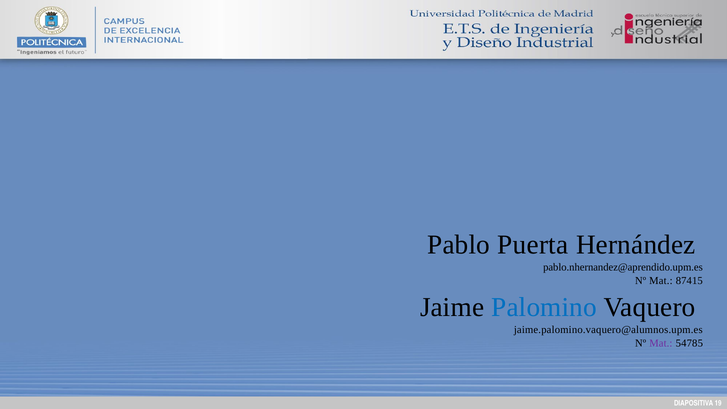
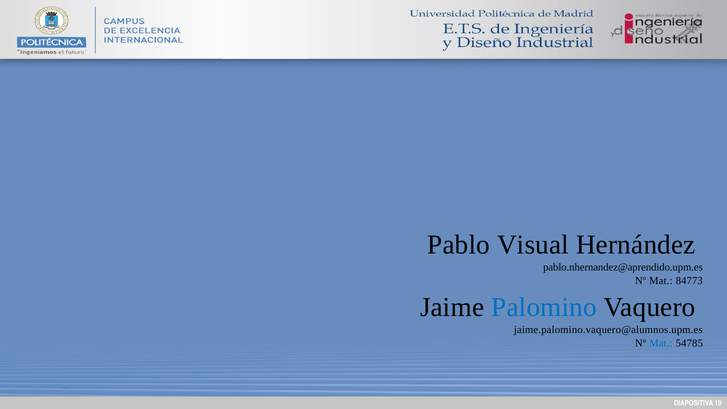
Puerta: Puerta -> Visual
87415: 87415 -> 84773
Mat at (661, 343) colour: purple -> blue
